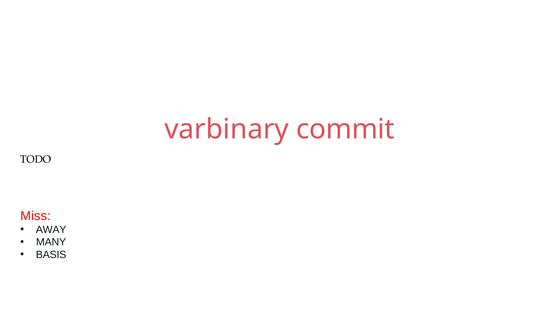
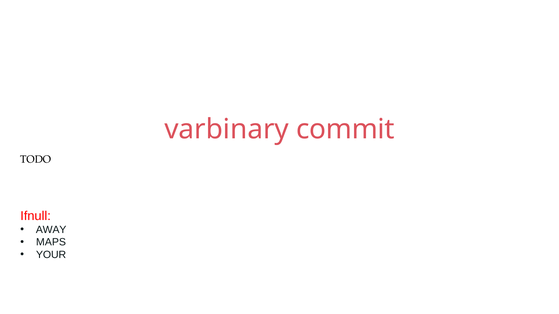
Miss: Miss -> Ifnull
MANY: MANY -> MAPS
BASIS: BASIS -> YOUR
